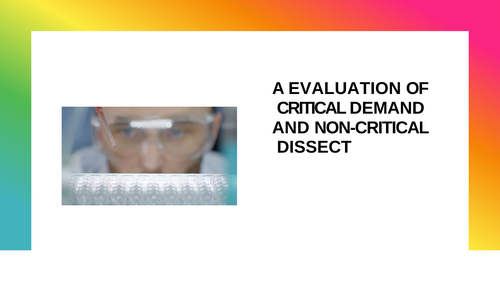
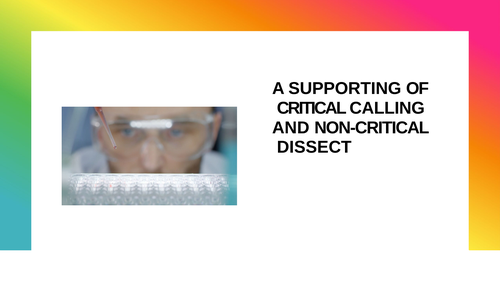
EVALUATION: EVALUATION -> SUPPORTING
DEMAND: DEMAND -> CALLING
